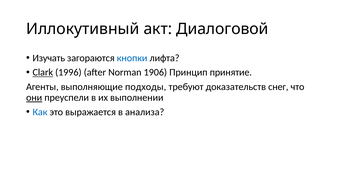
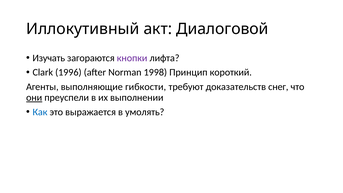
кнопки colour: blue -> purple
Clark underline: present -> none
1906: 1906 -> 1998
принятие: принятие -> короткий
подходы: подходы -> гибкости
анализа: анализа -> умолять
